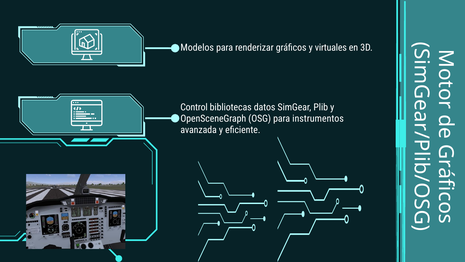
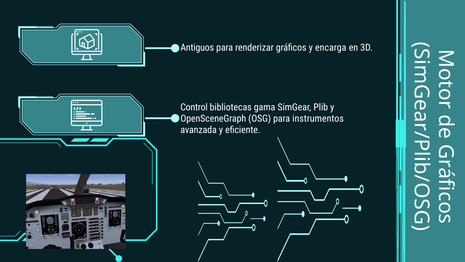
Modelos: Modelos -> Antiguos
virtuales: virtuales -> encarga
datos: datos -> gama
